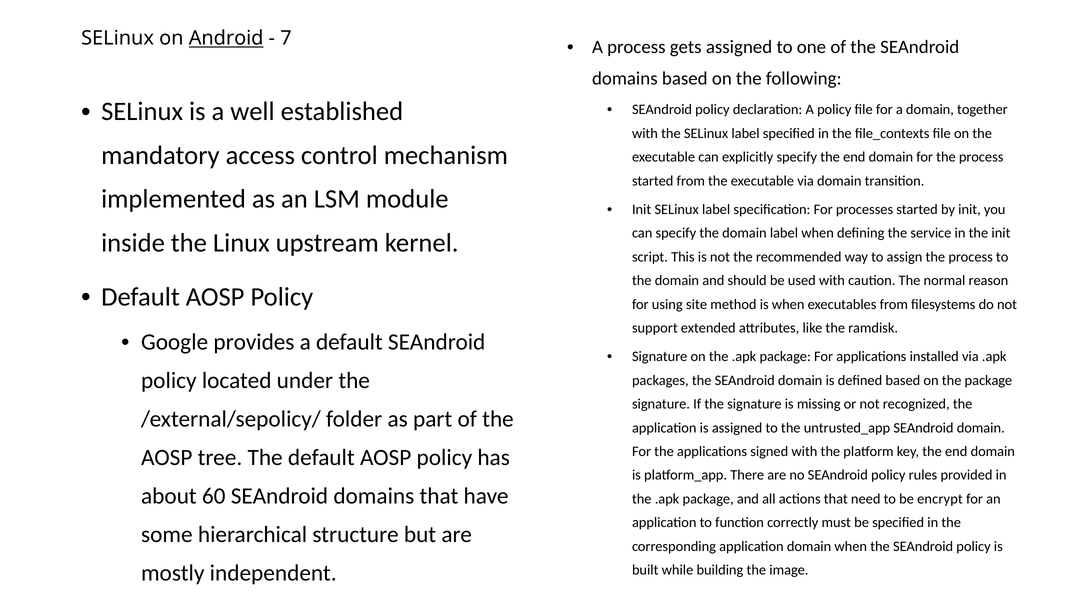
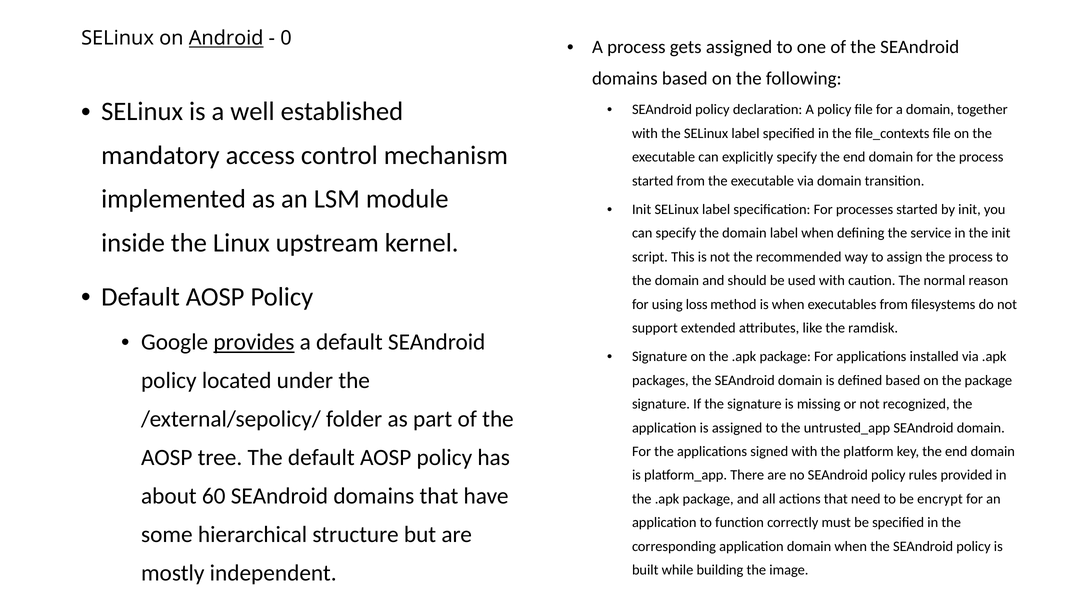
7: 7 -> 0
site: site -> loss
provides underline: none -> present
